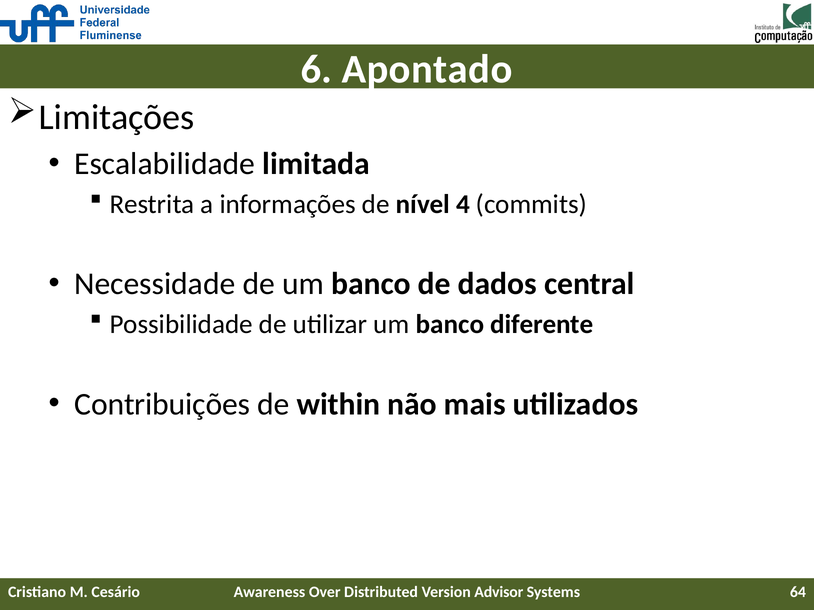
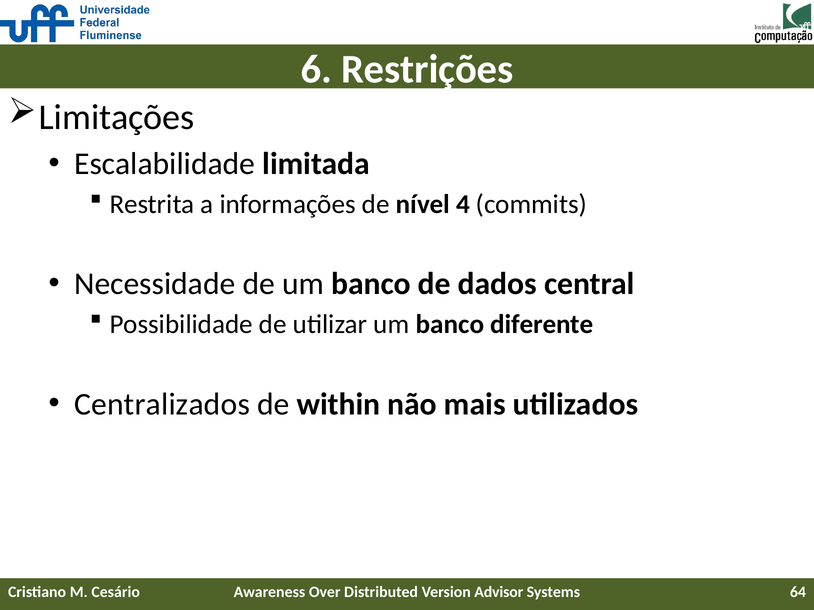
Apontado: Apontado -> Restrições
Contribuições: Contribuições -> Centralizados
